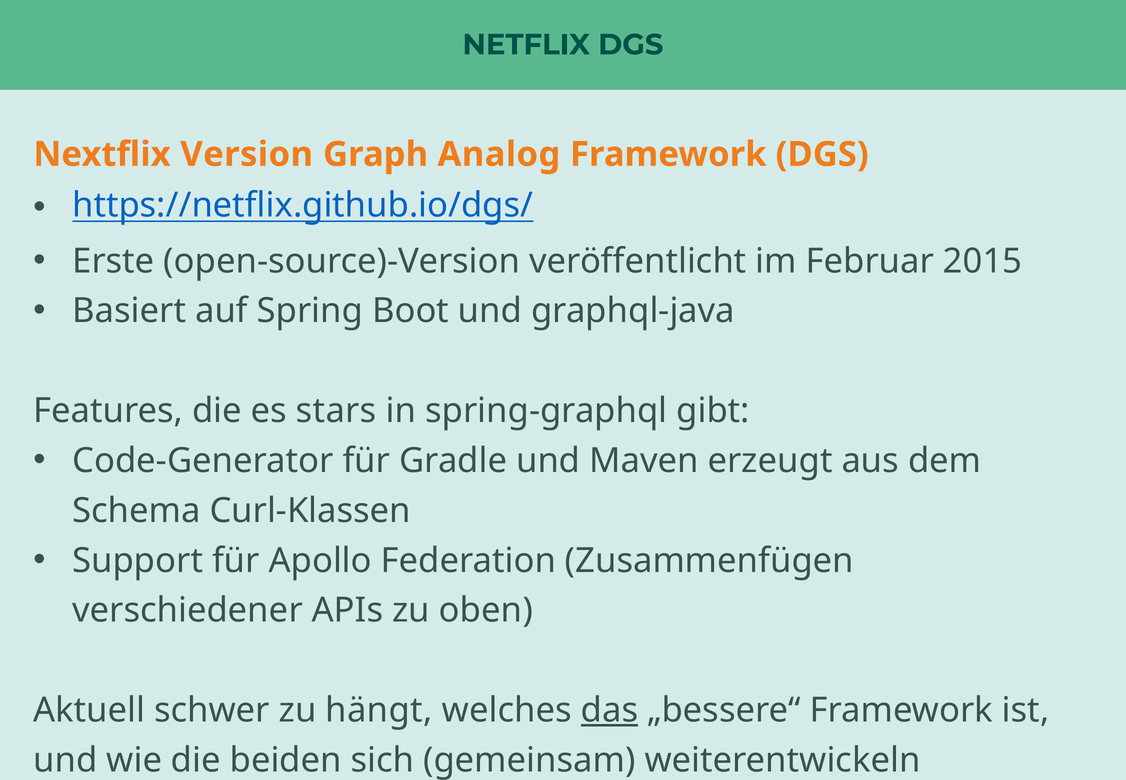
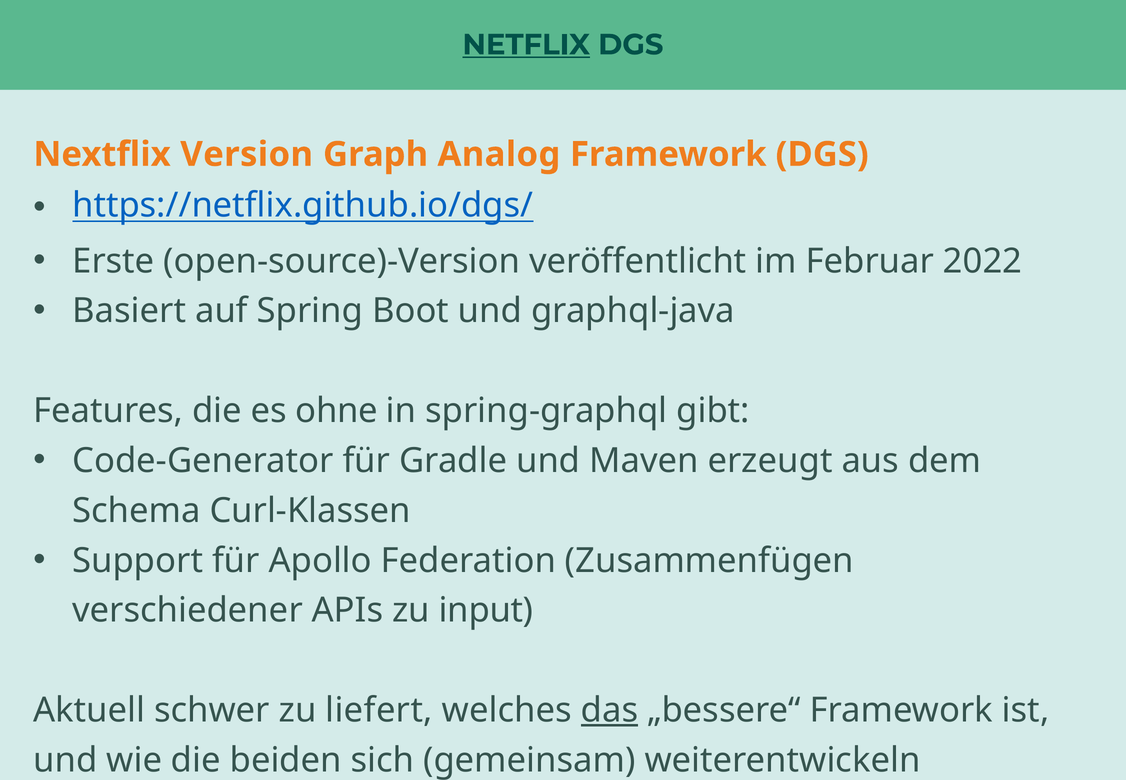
NETFLIX underline: none -> present
2015: 2015 -> 2022
stars: stars -> ohne
oben: oben -> input
hängt: hängt -> liefert
